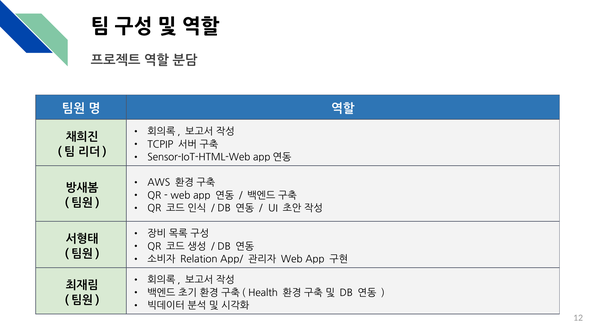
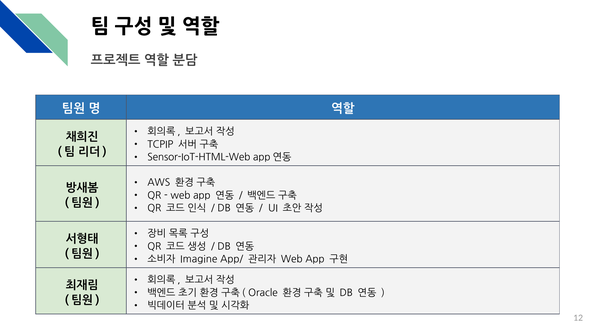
Relation: Relation -> Imagine
Health: Health -> Oracle
